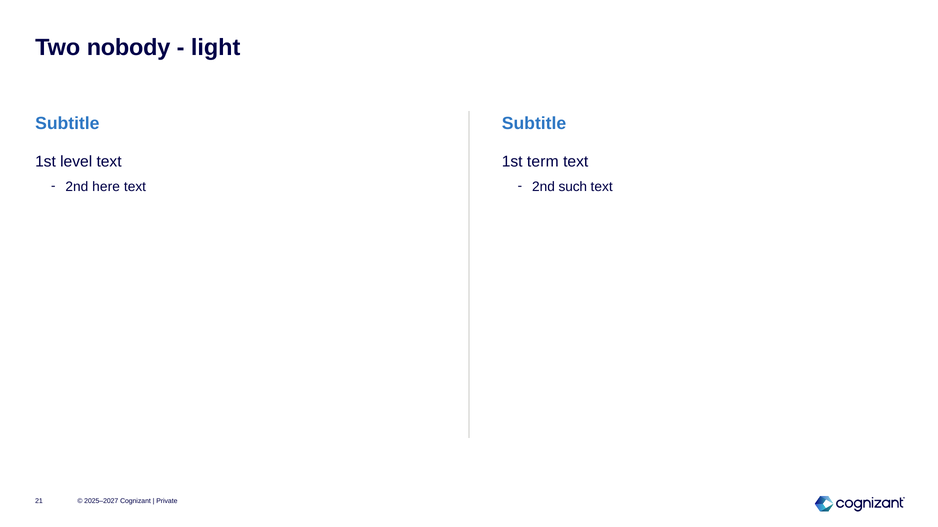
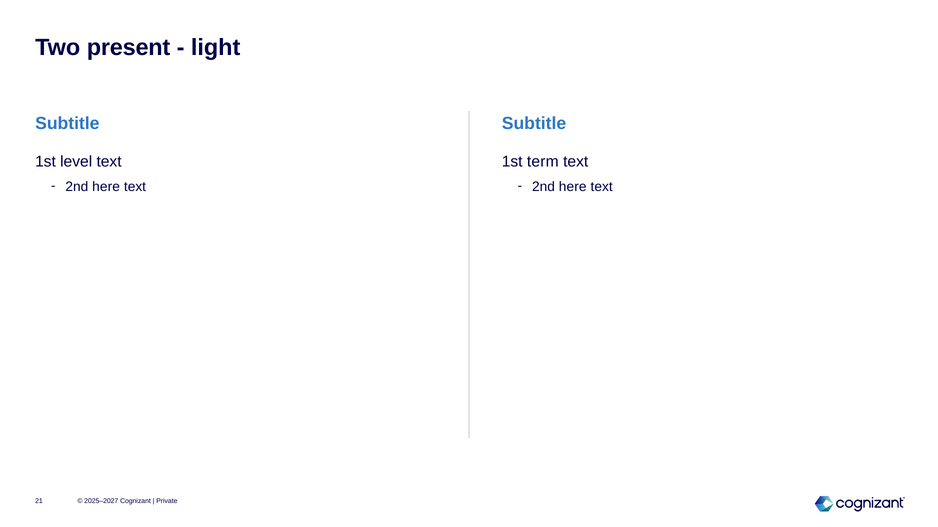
nobody: nobody -> present
such at (573, 187): such -> here
